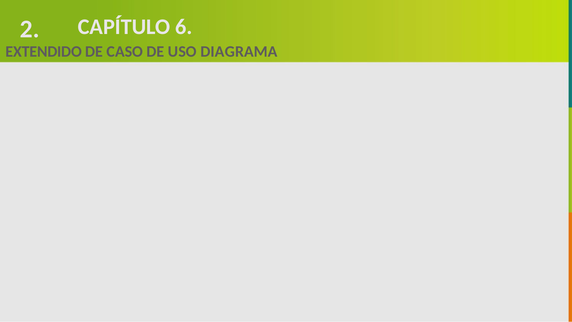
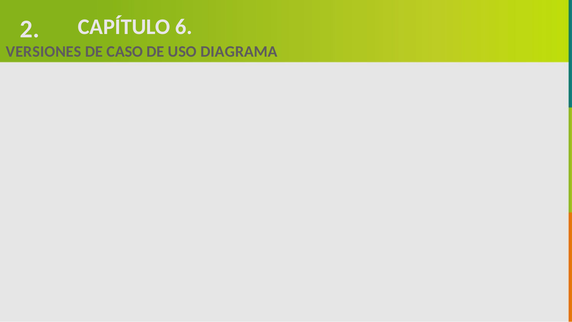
EXTENDIDO: EXTENDIDO -> VERSIONES
